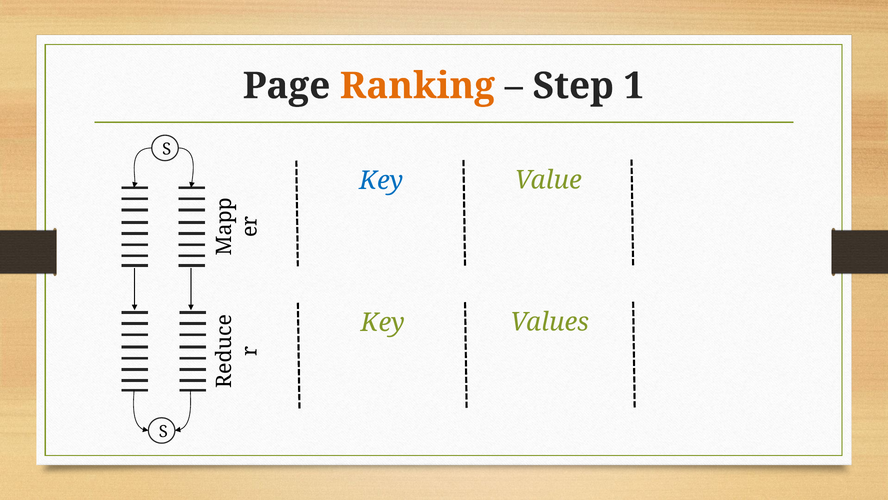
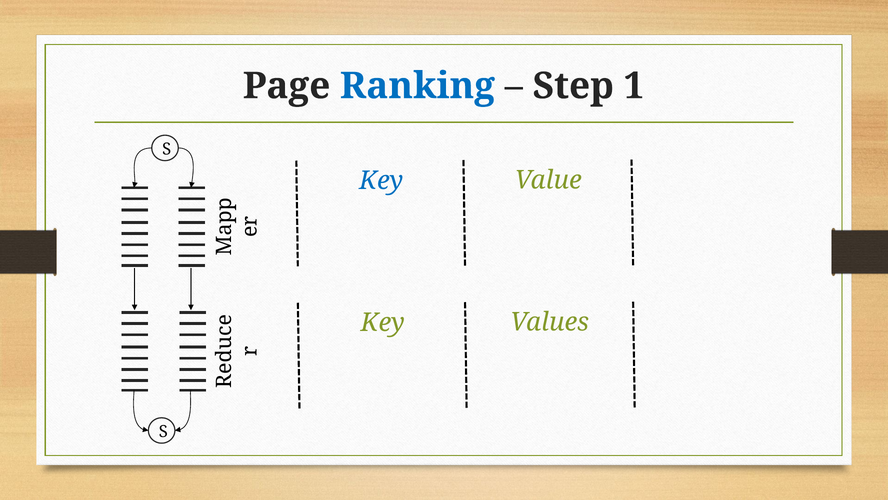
Ranking colour: orange -> blue
